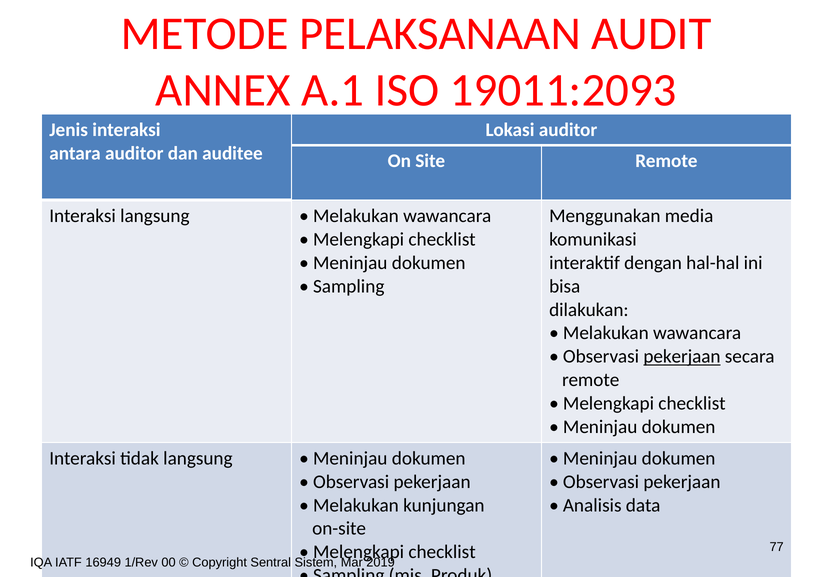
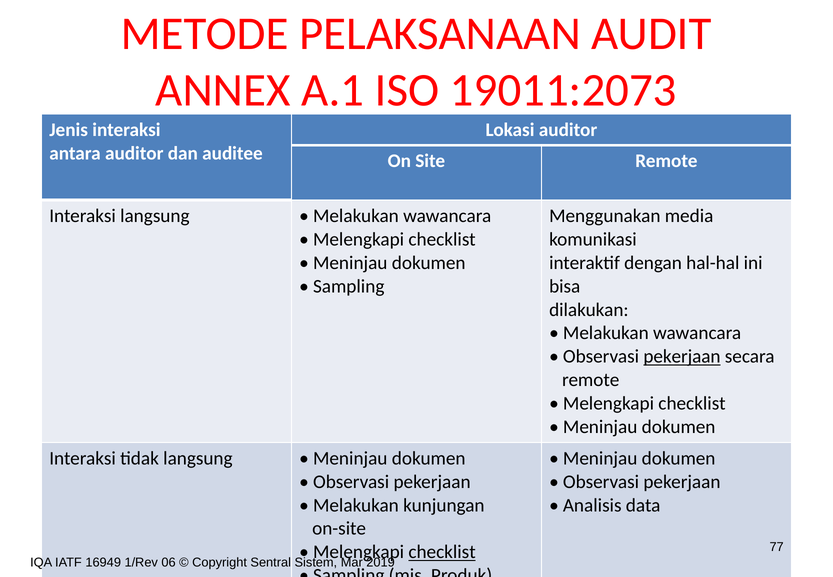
19011:2093: 19011:2093 -> 19011:2073
checklist at (442, 552) underline: none -> present
00: 00 -> 06
